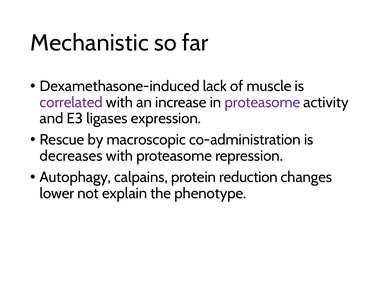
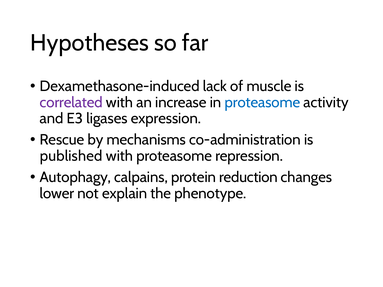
Mechanistic: Mechanistic -> Hypotheses
proteasome at (262, 102) colour: purple -> blue
macroscopic: macroscopic -> mechanisms
decreases: decreases -> published
